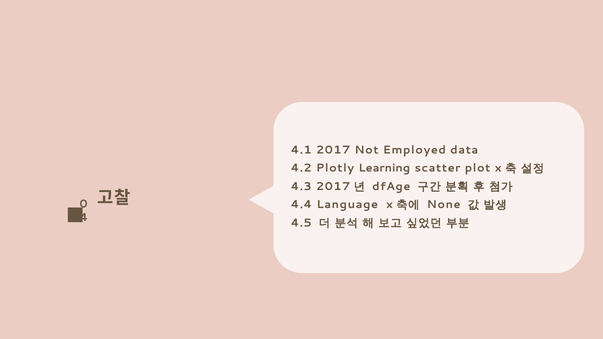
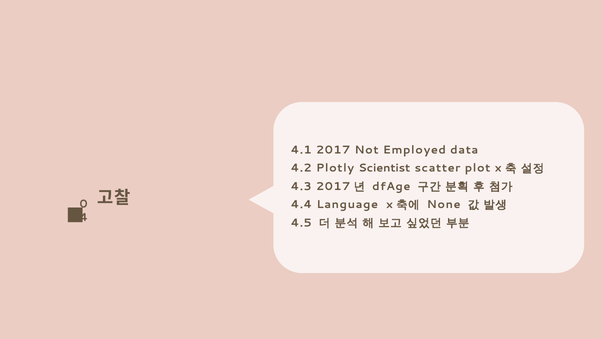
Learning: Learning -> Scientist
